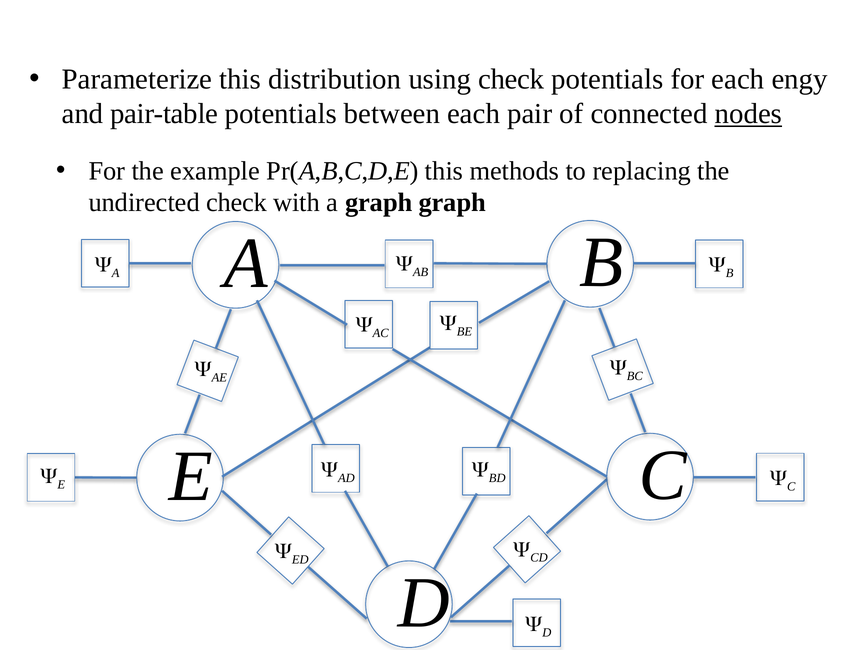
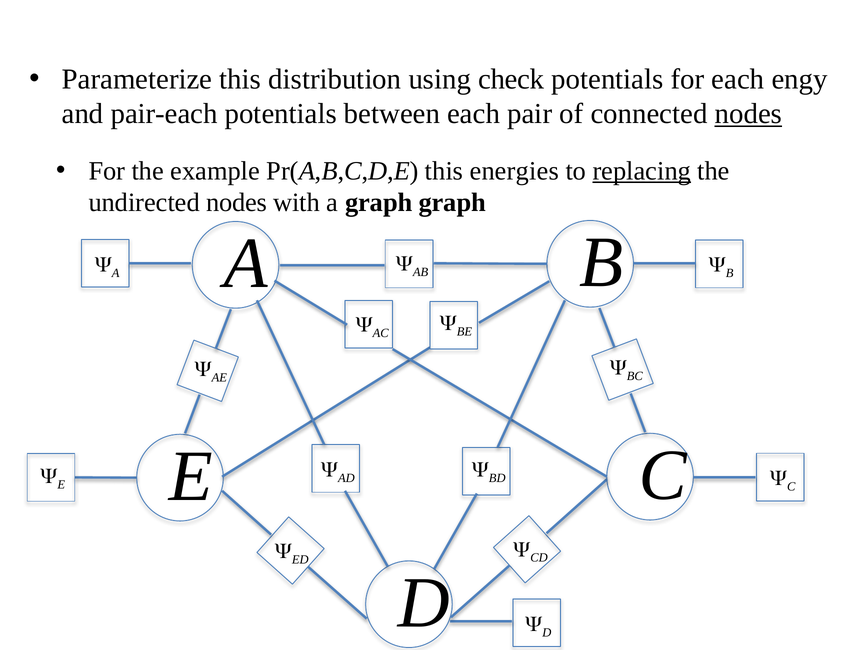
pair-table: pair-table -> pair-each
methods: methods -> energies
replacing underline: none -> present
undirected check: check -> nodes
